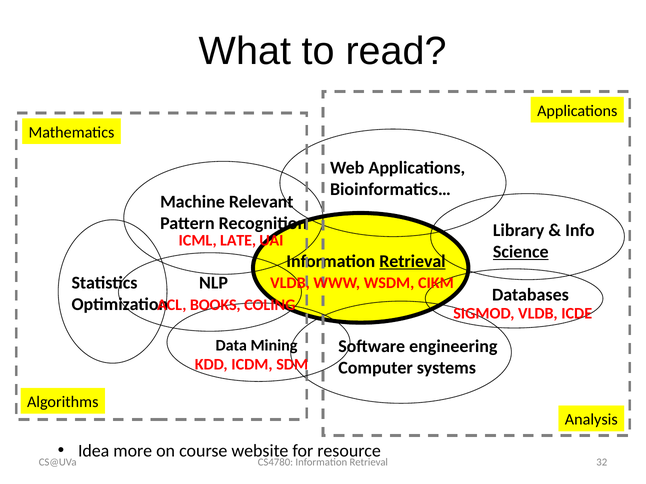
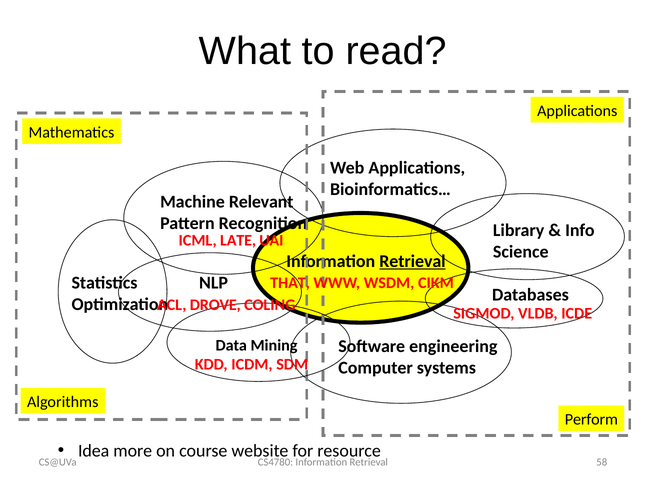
Science underline: present -> none
VLDB at (290, 283): VLDB -> THAT
BOOKS: BOOKS -> DROVE
Analysis: Analysis -> Perform
32: 32 -> 58
